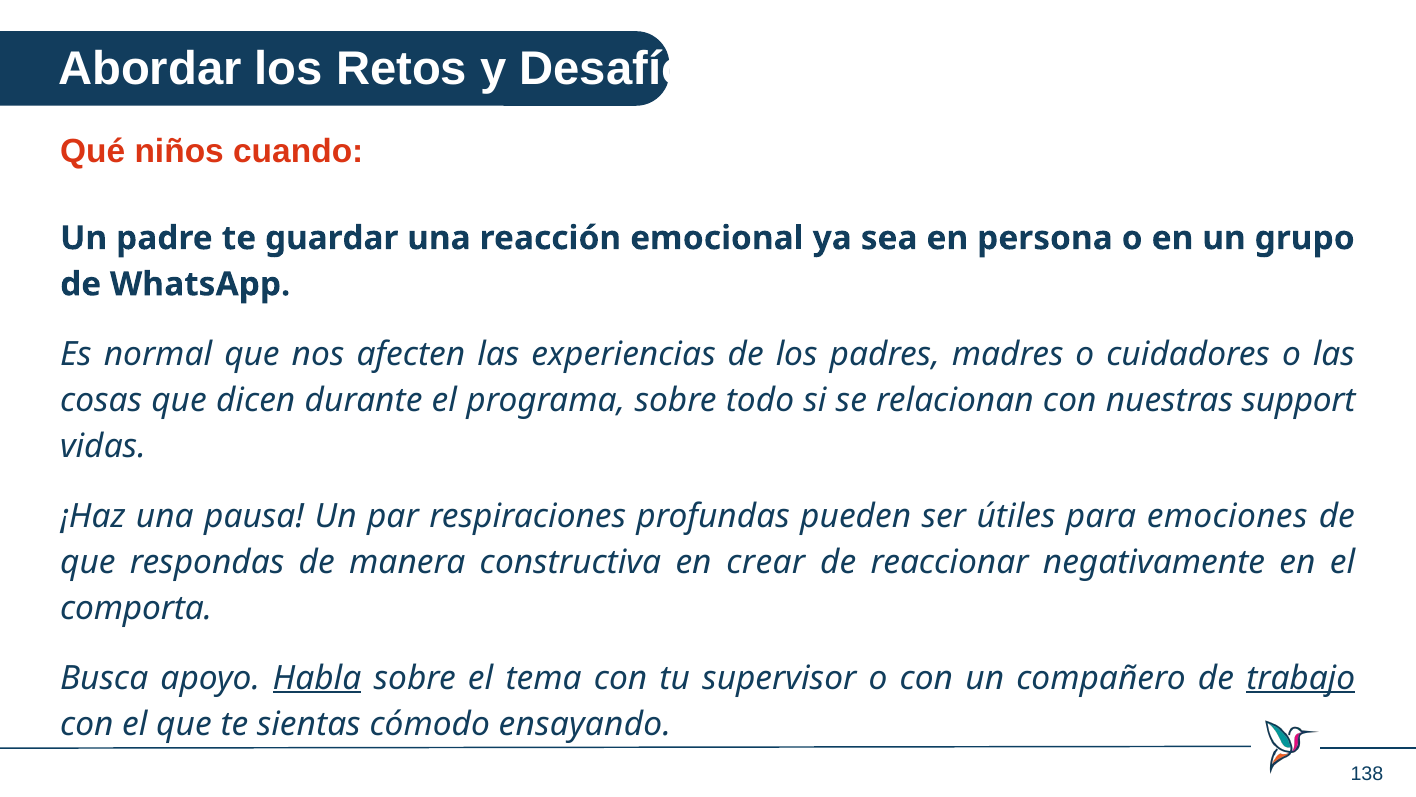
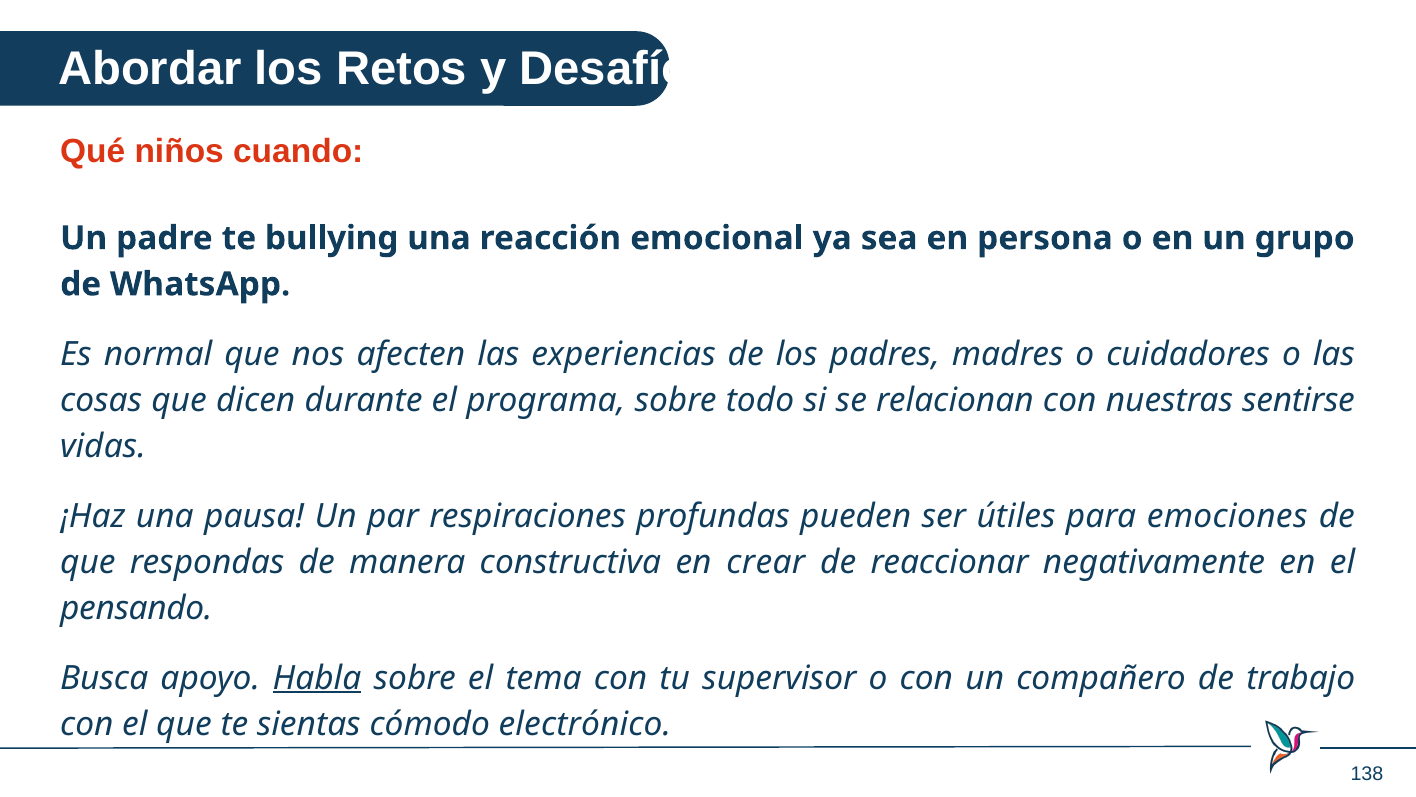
guardar: guardar -> bullying
support: support -> sentirse
comporta: comporta -> pensando
trabajo underline: present -> none
ensayando: ensayando -> electrónico
